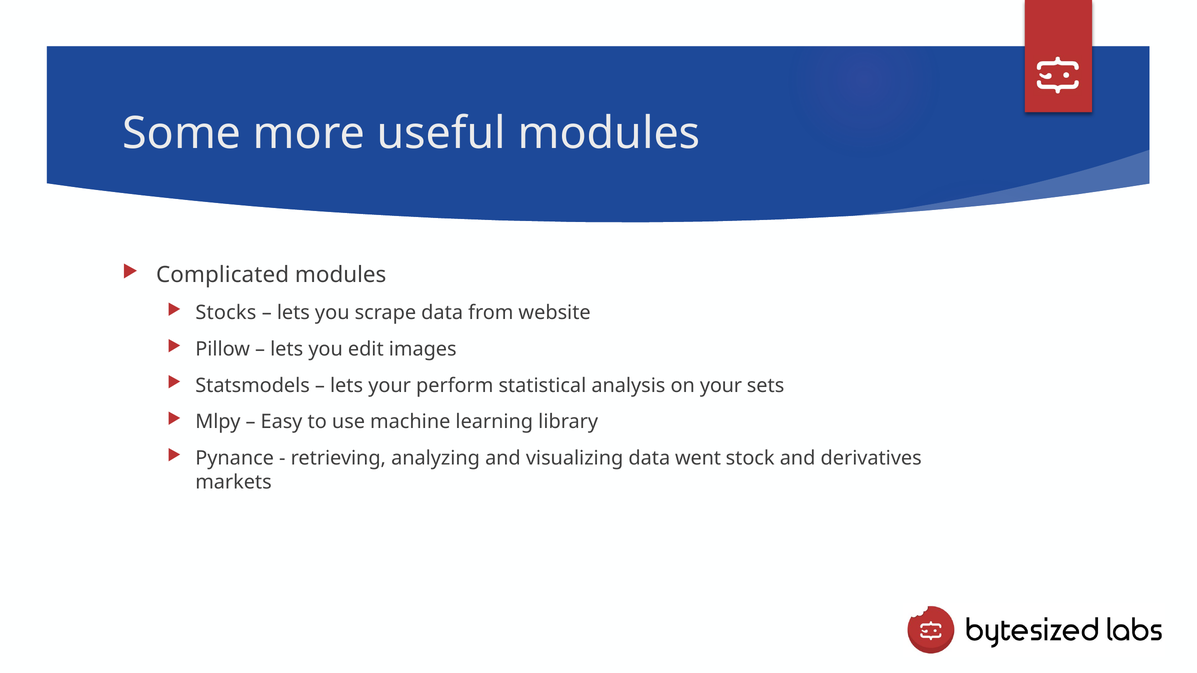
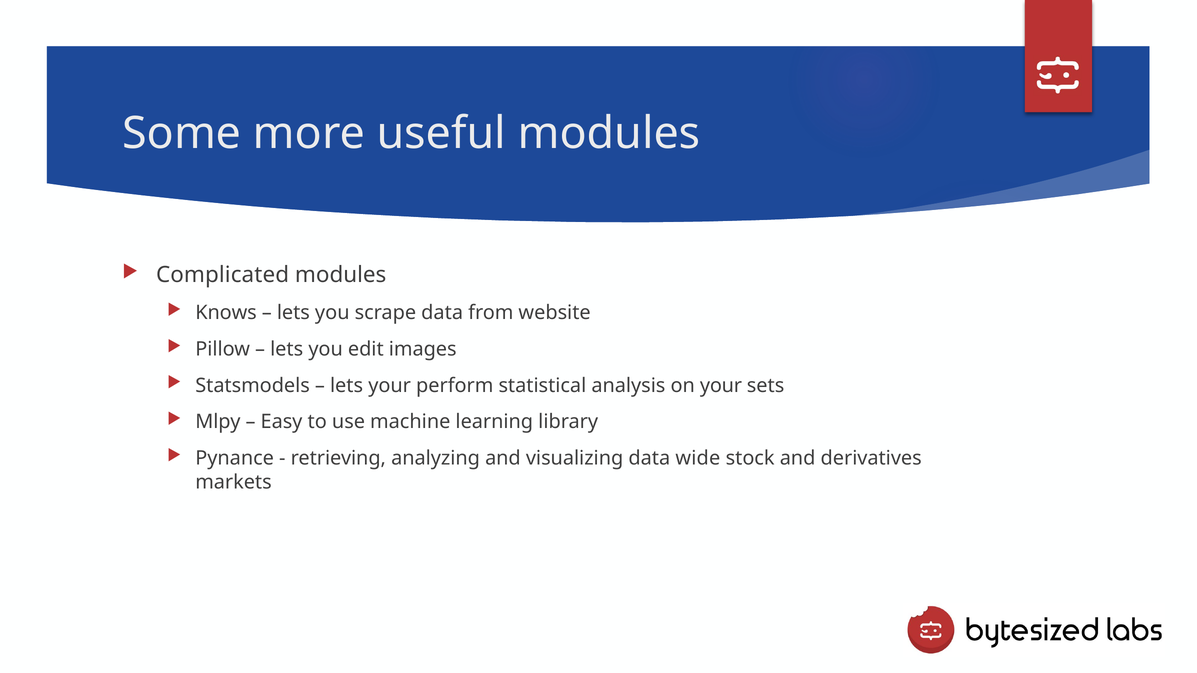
Stocks: Stocks -> Knows
went: went -> wide
